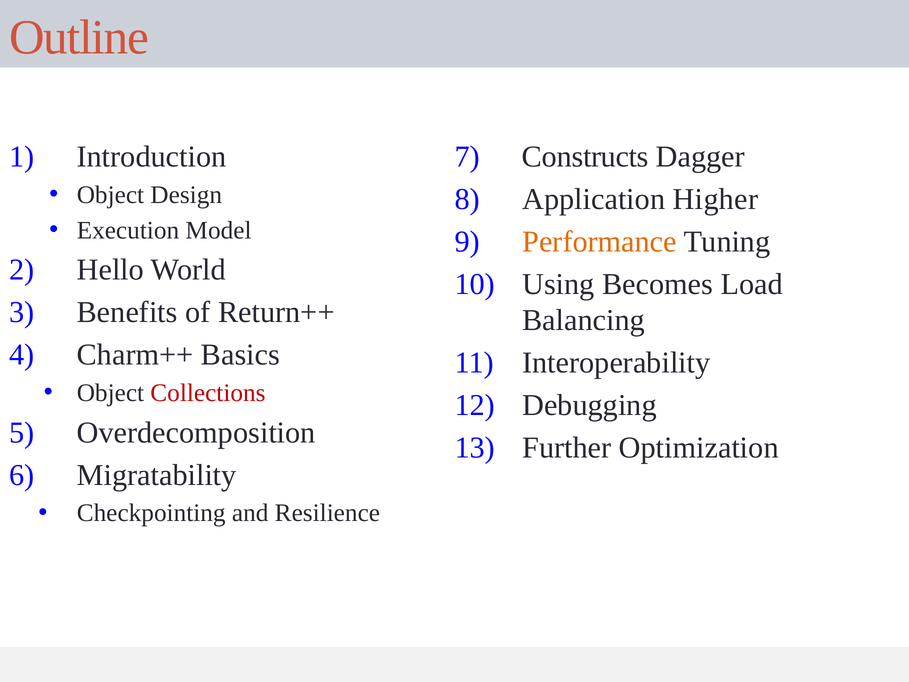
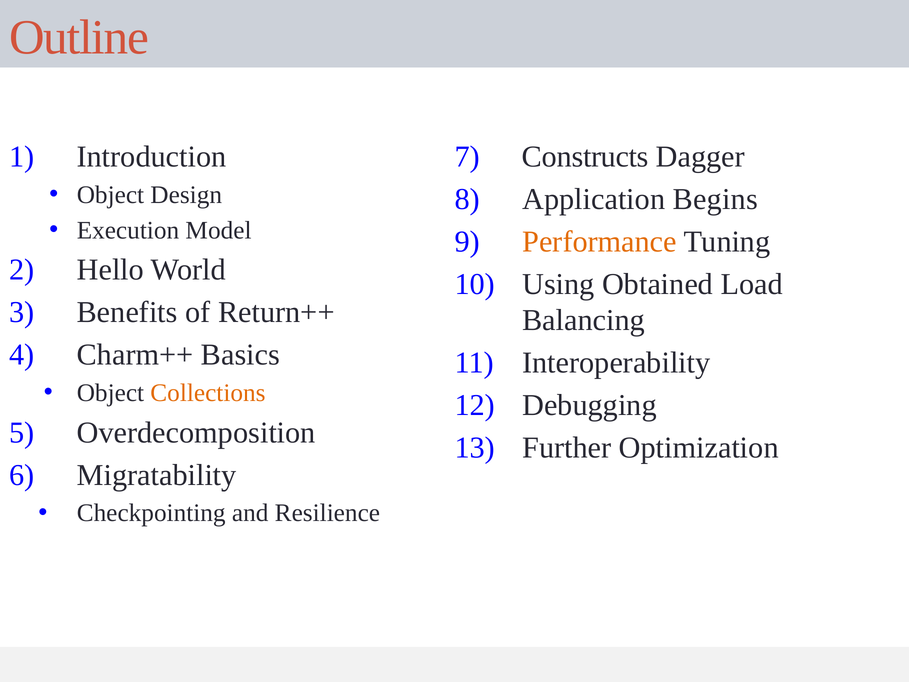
Higher: Higher -> Begins
Becomes: Becomes -> Obtained
Collections colour: red -> orange
